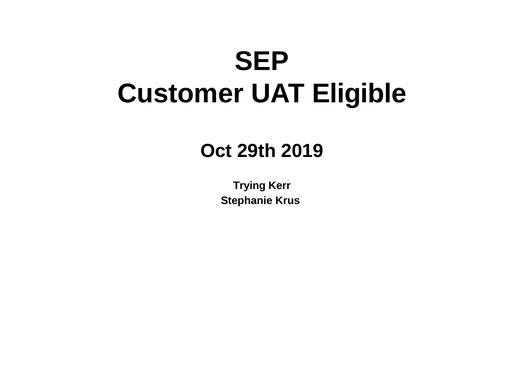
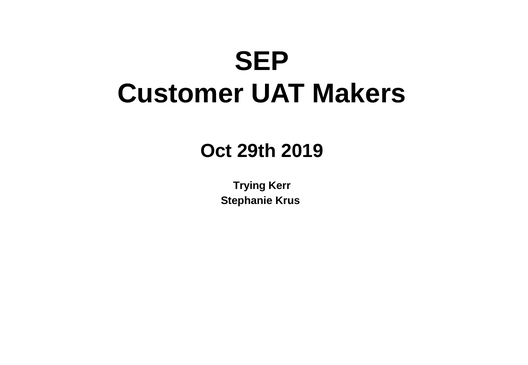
Eligible: Eligible -> Makers
